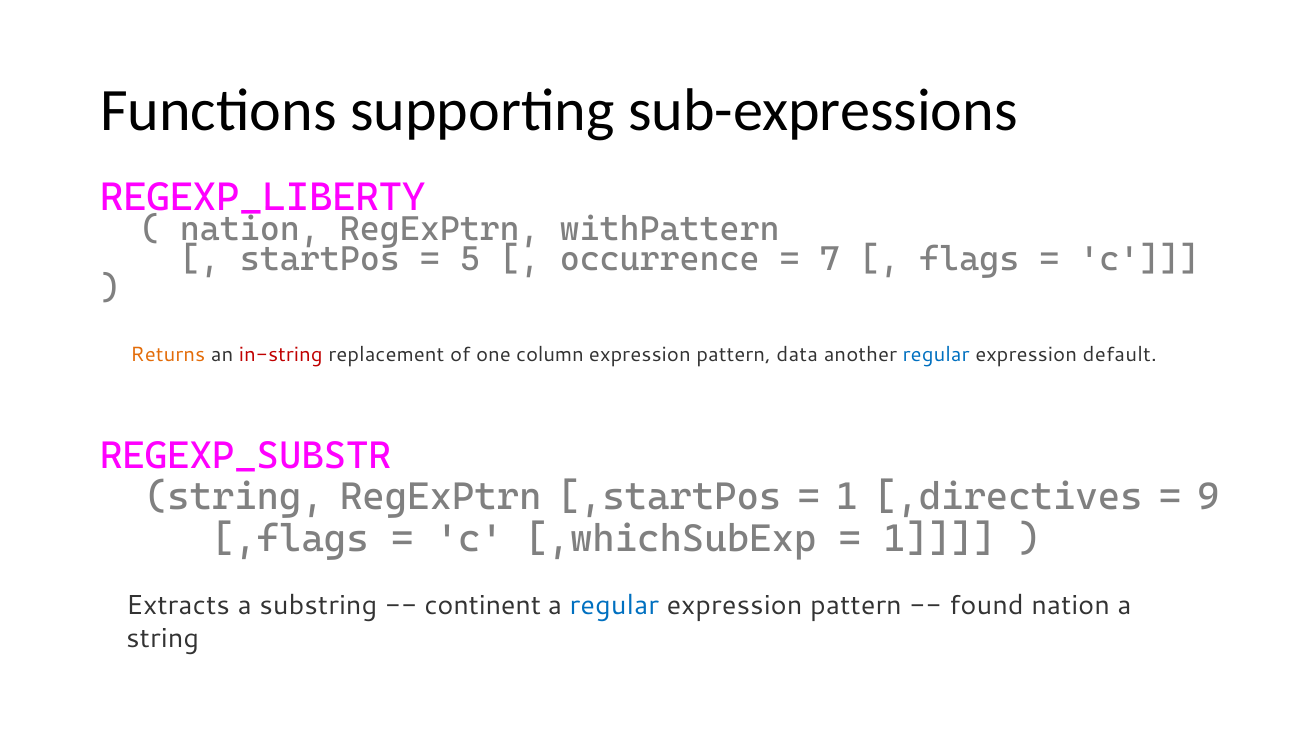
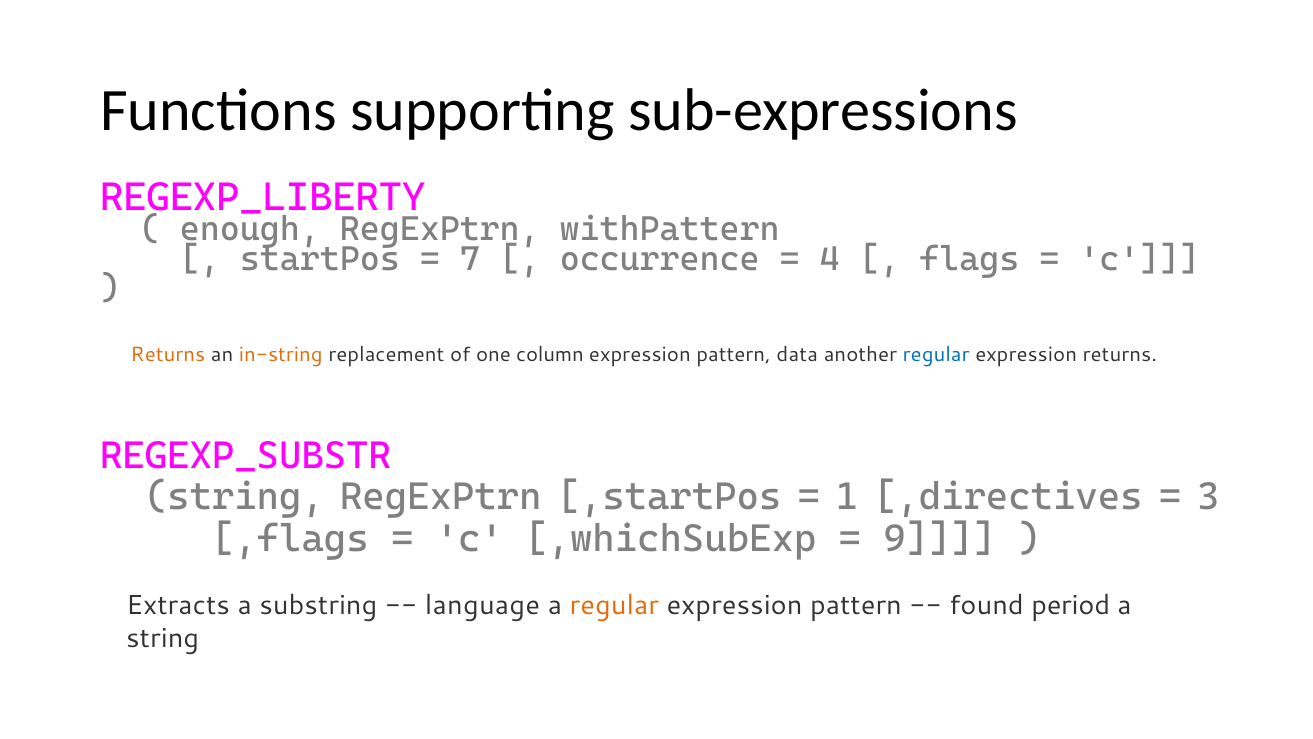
nation at (250, 229): nation -> enough
5: 5 -> 7
7: 7 -> 4
in-string colour: red -> orange
expression default: default -> returns
9: 9 -> 3
1 at (939, 538): 1 -> 9
continent: continent -> language
regular at (614, 605) colour: blue -> orange
found nation: nation -> period
